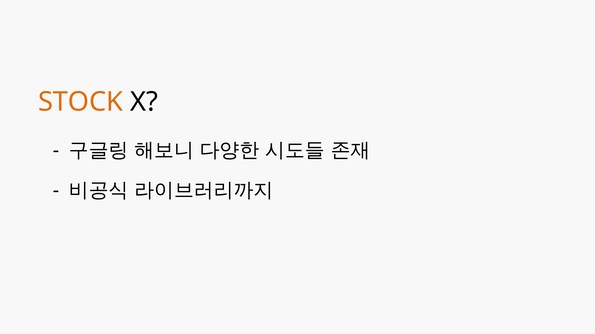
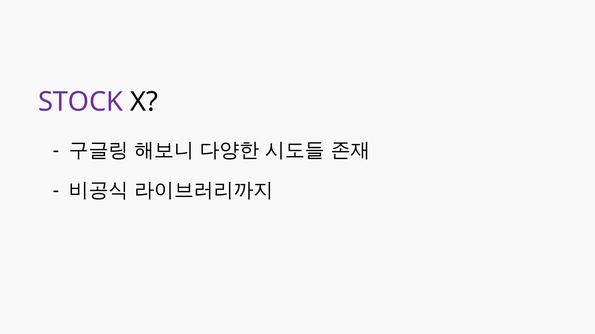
STOCK colour: orange -> purple
